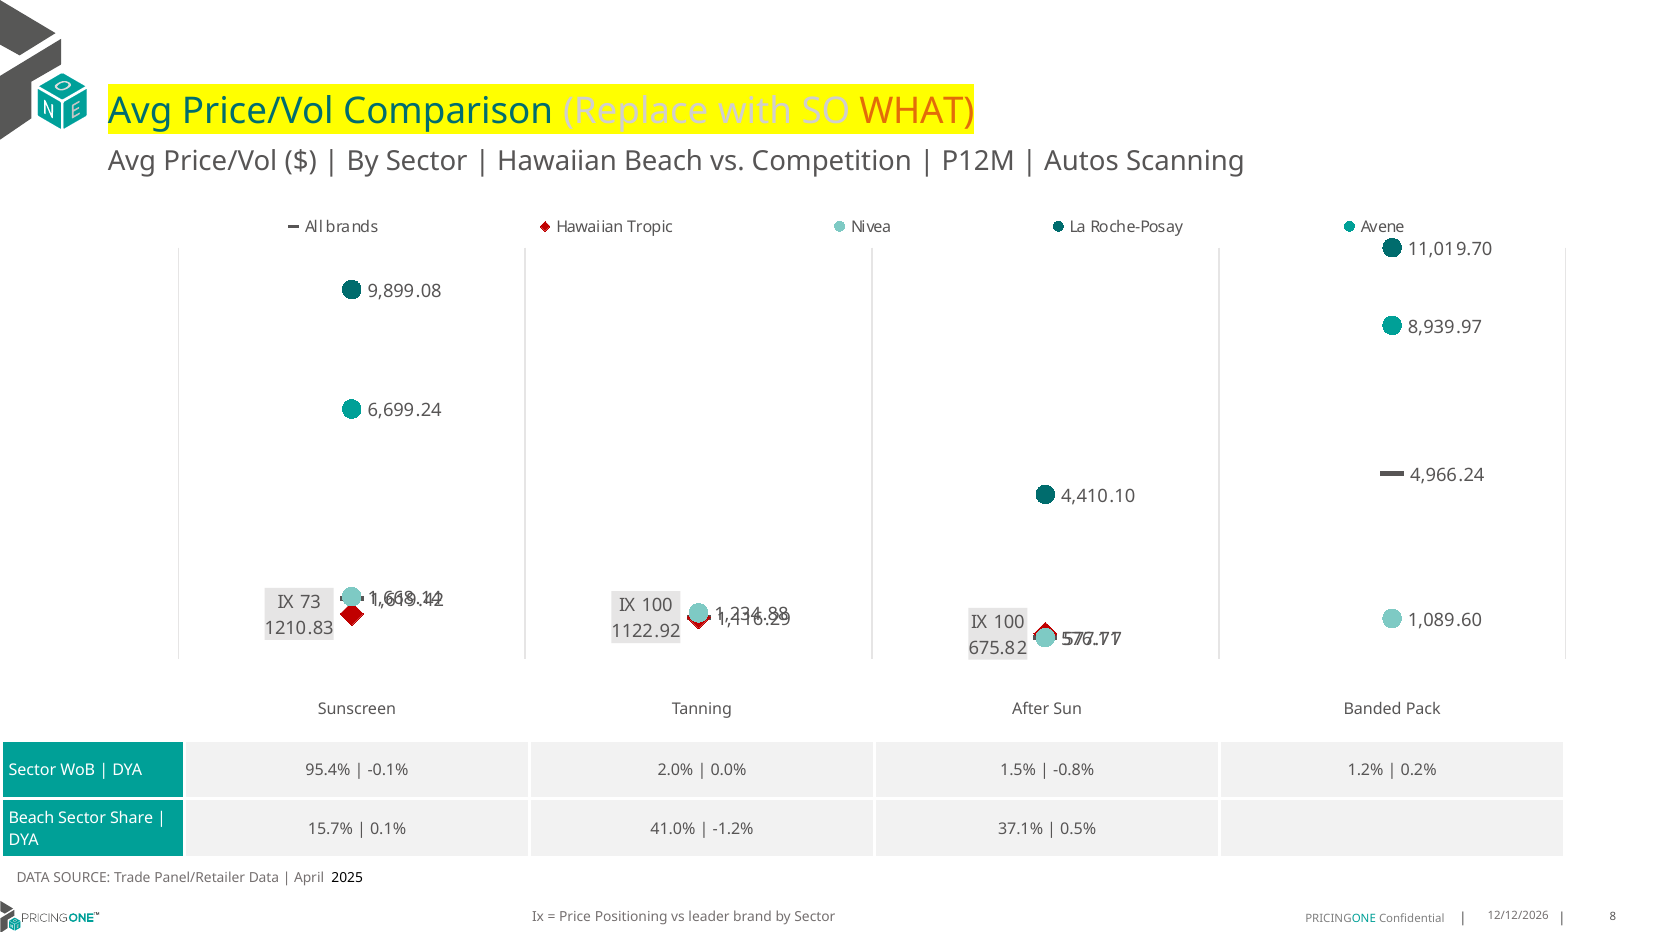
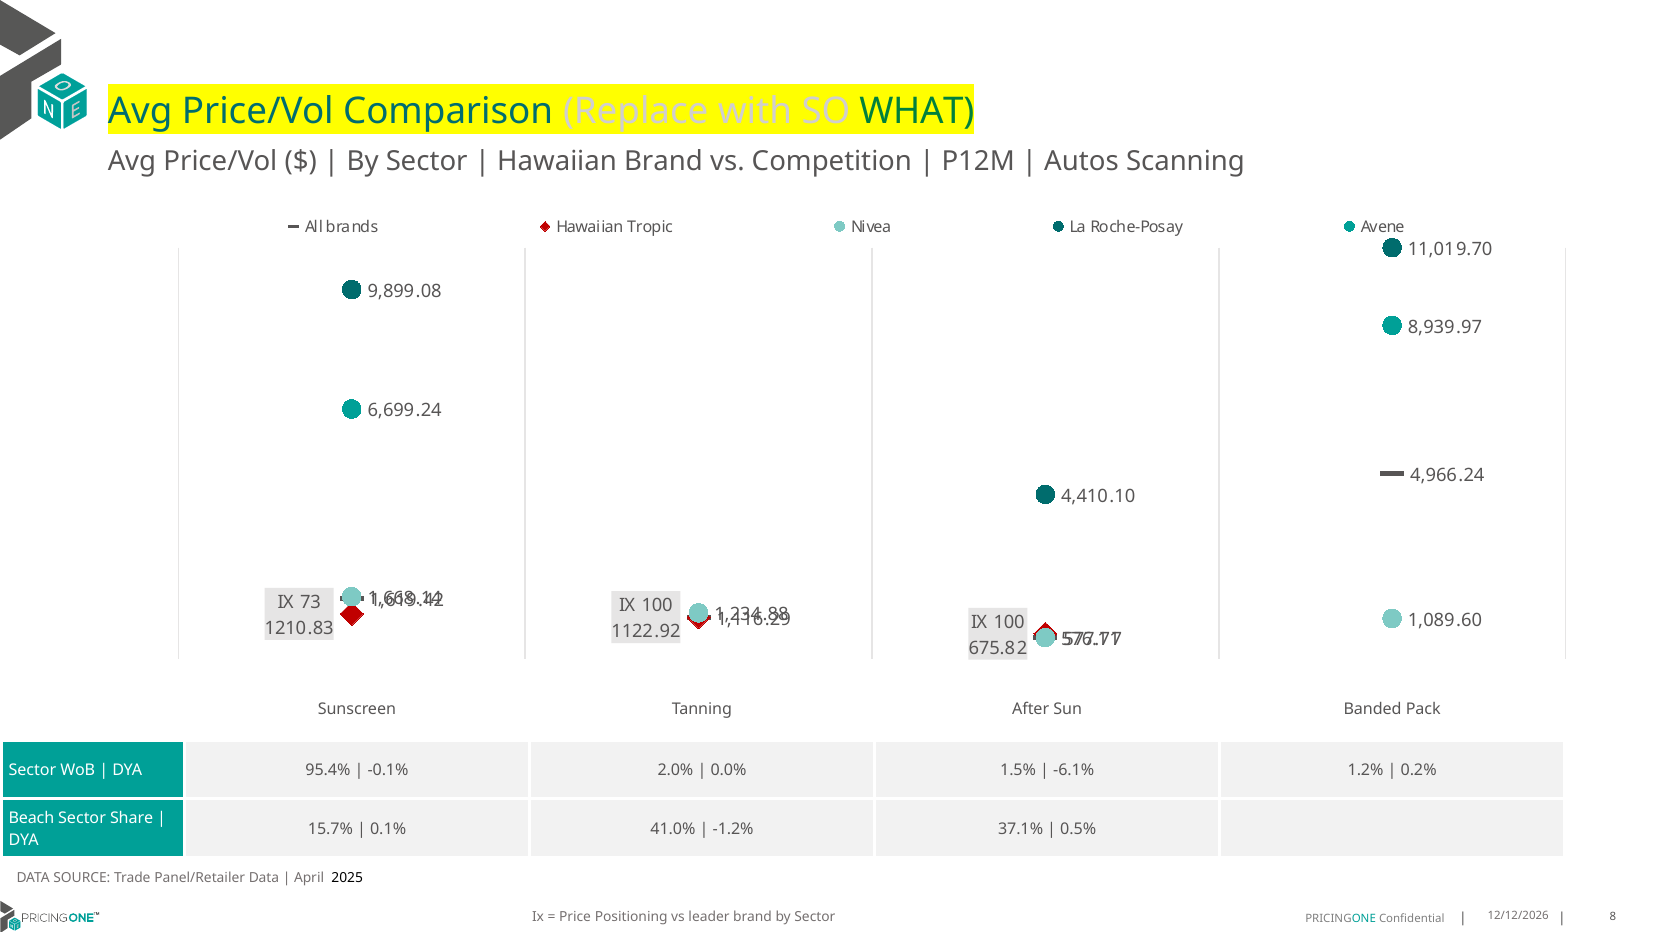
WHAT colour: orange -> green
Hawaiian Beach: Beach -> Brand
-0.8%: -0.8% -> -6.1%
